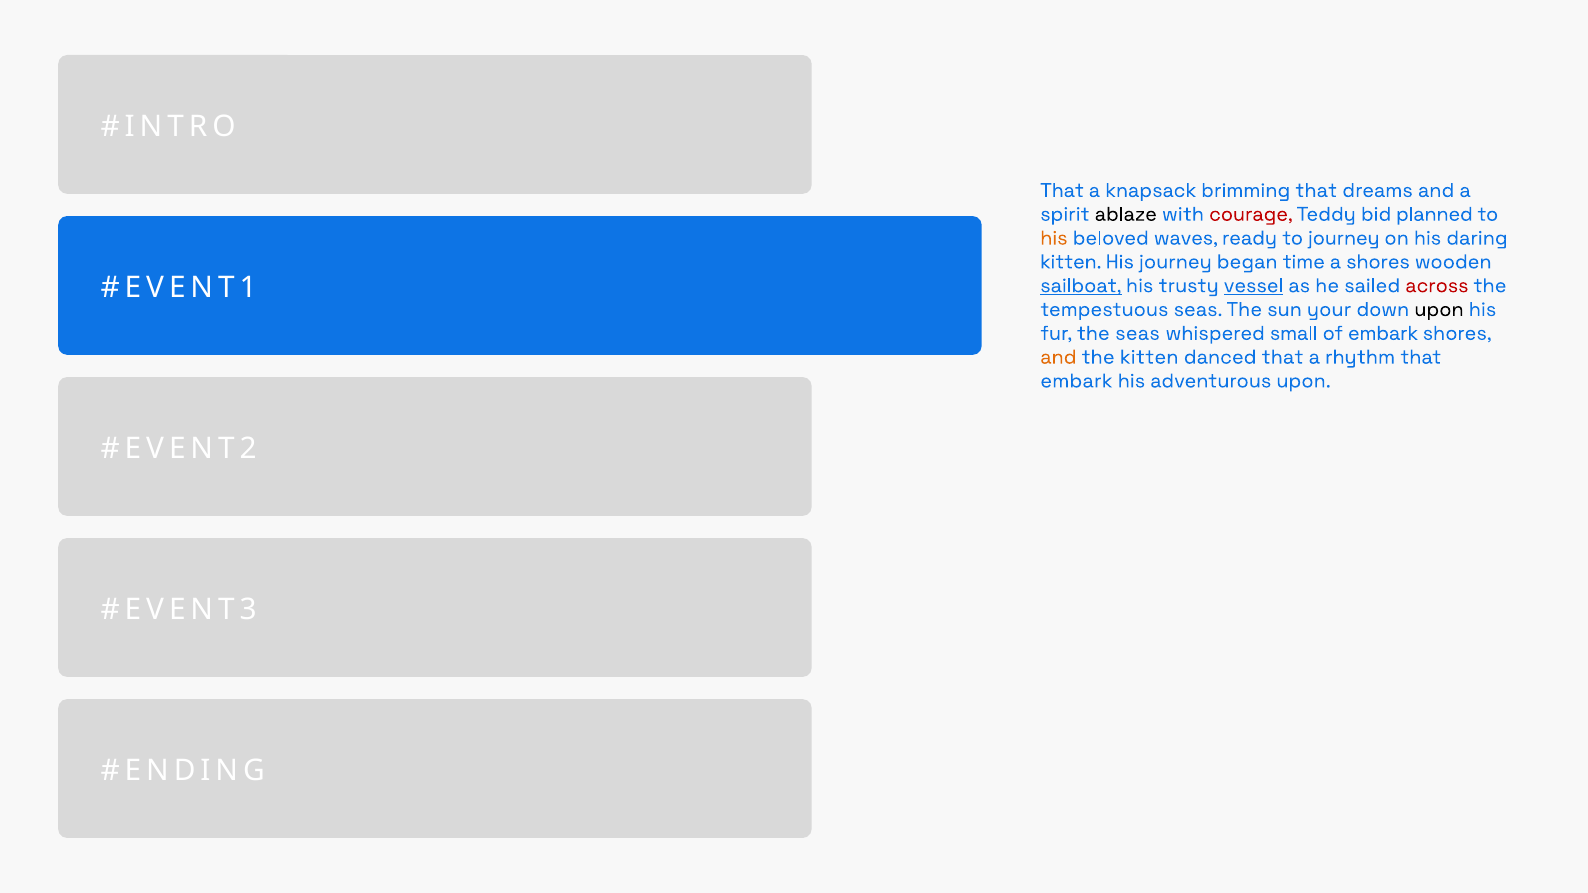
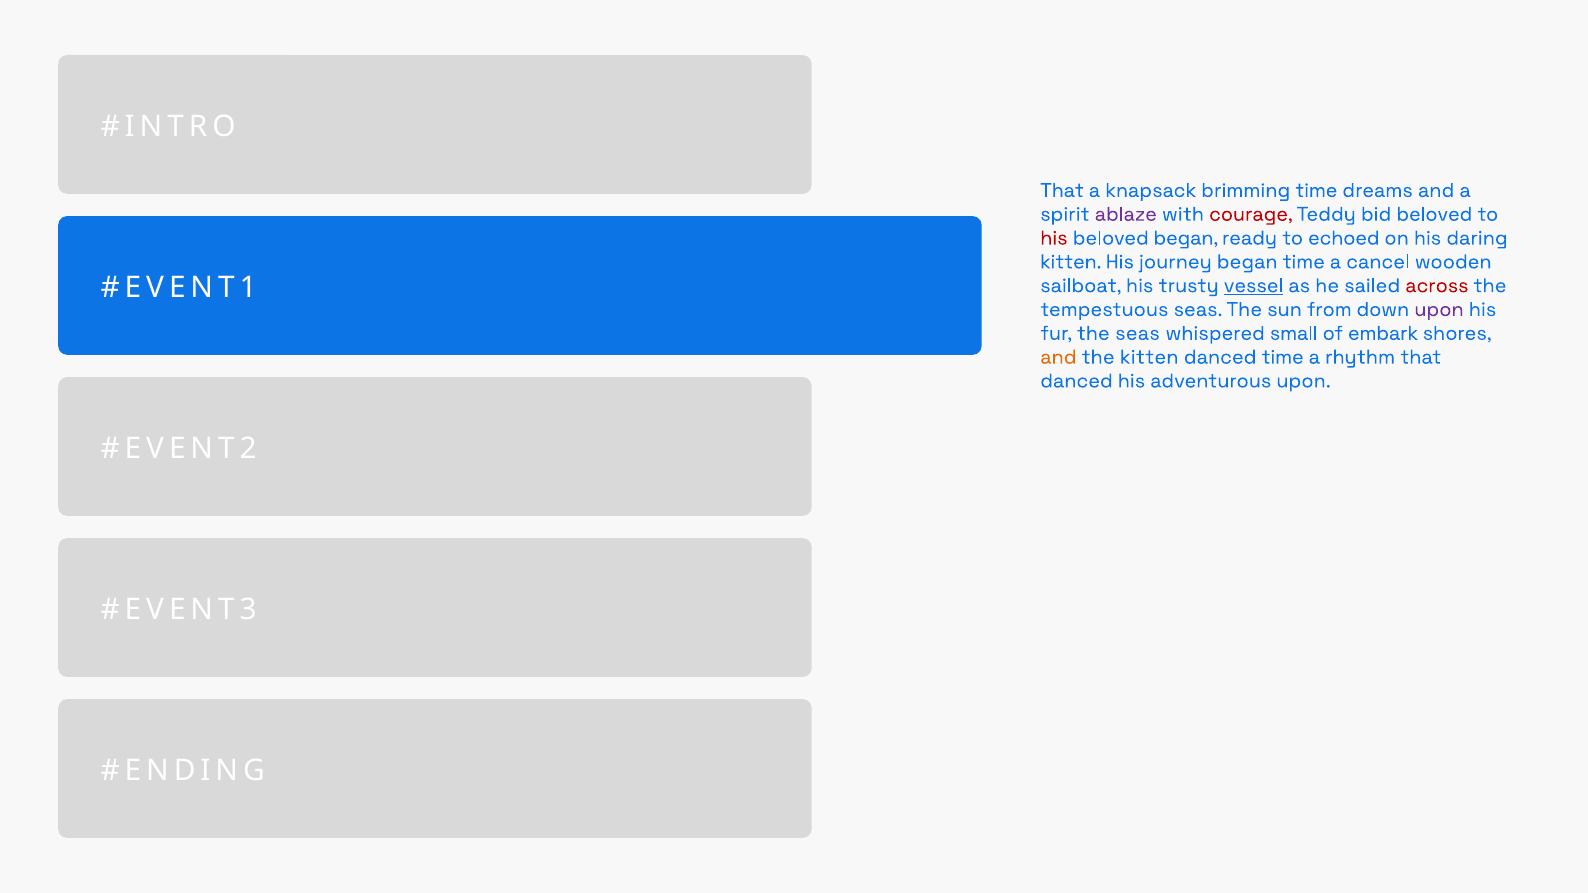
brimming that: that -> time
ablaze colour: black -> purple
bid planned: planned -> beloved
his at (1054, 238) colour: orange -> red
beloved waves: waves -> began
to journey: journey -> echoed
a shores: shores -> cancel
sailboat underline: present -> none
your: your -> from
upon at (1439, 309) colour: black -> purple
danced that: that -> time
embark at (1076, 381): embark -> danced
